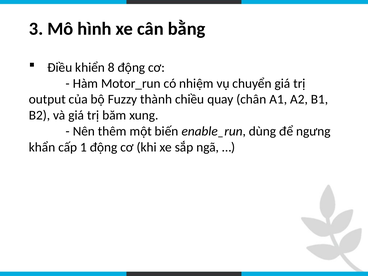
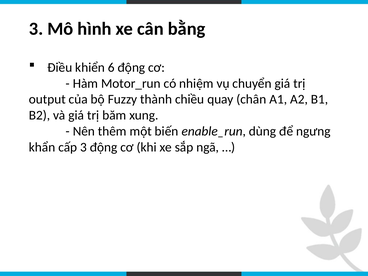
8: 8 -> 6
cấp 1: 1 -> 3
